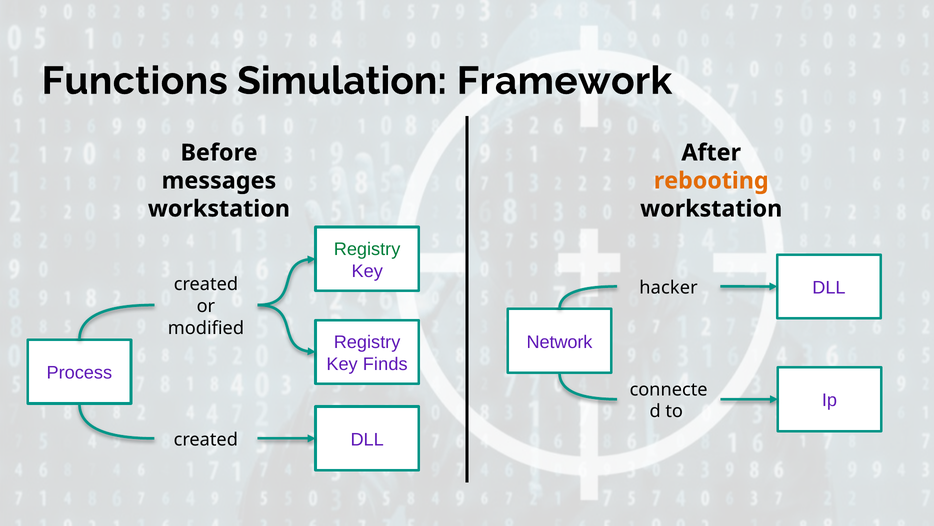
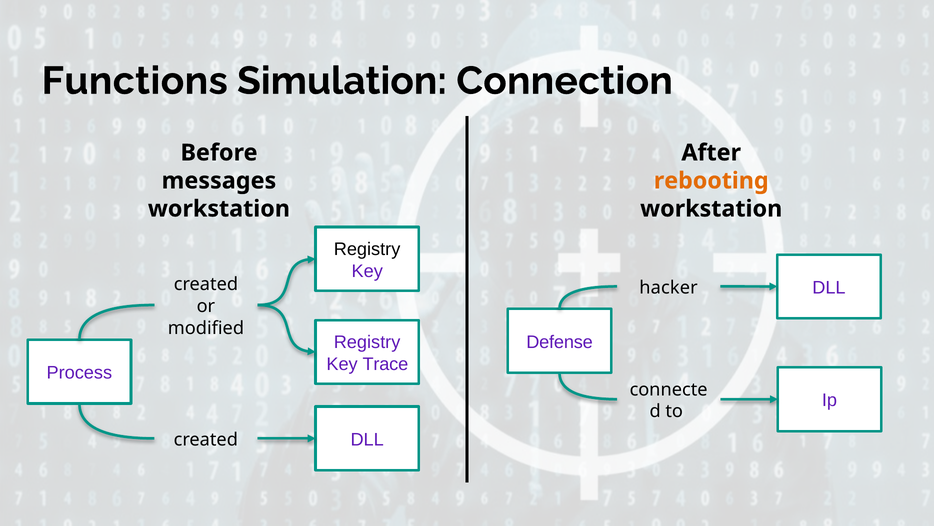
Framework: Framework -> Connection
Registry at (367, 249) colour: green -> black
Network: Network -> Defense
Finds: Finds -> Trace
